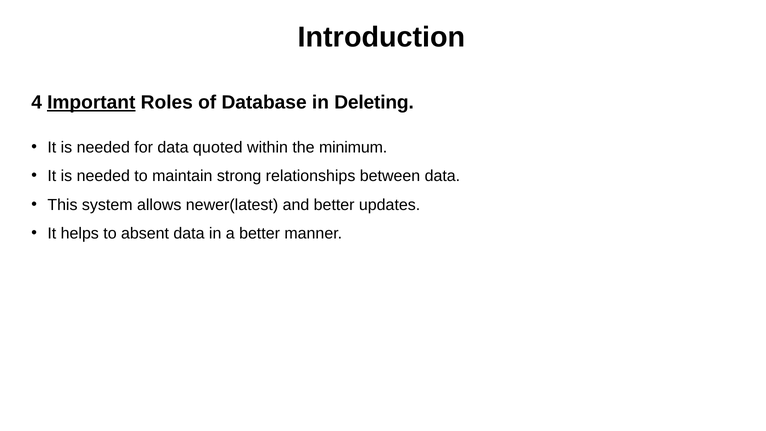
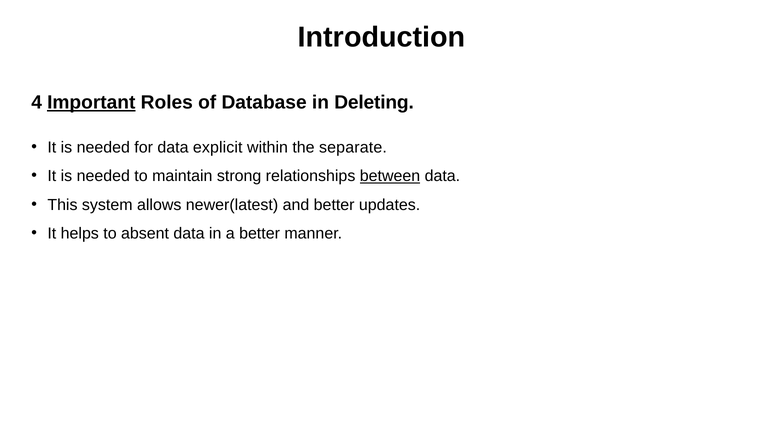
quoted: quoted -> explicit
minimum: minimum -> separate
between underline: none -> present
